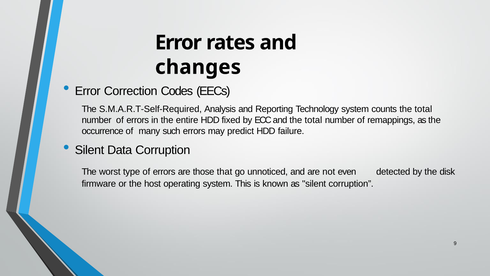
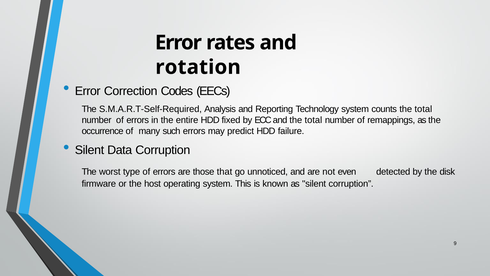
changes: changes -> rotation
